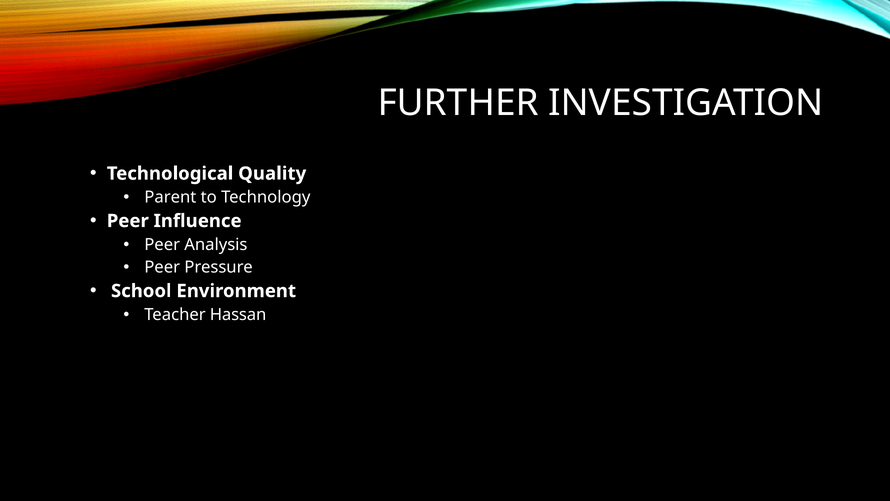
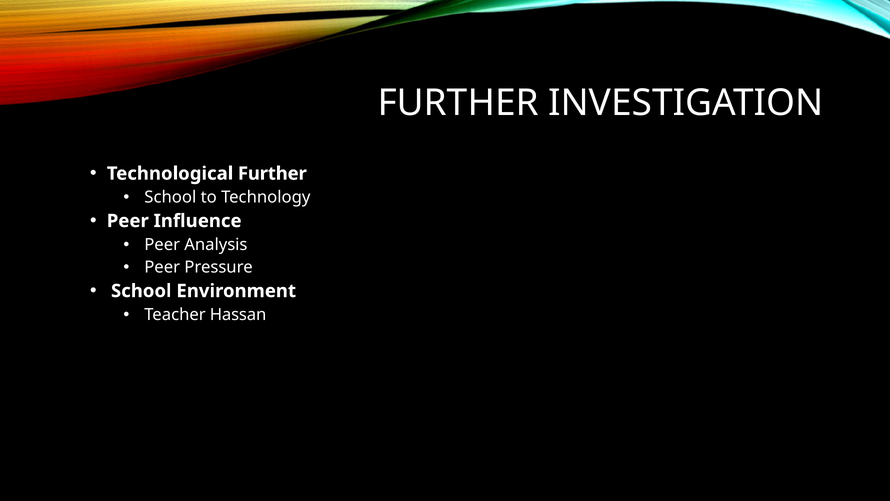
Technological Quality: Quality -> Further
Parent at (170, 197): Parent -> School
